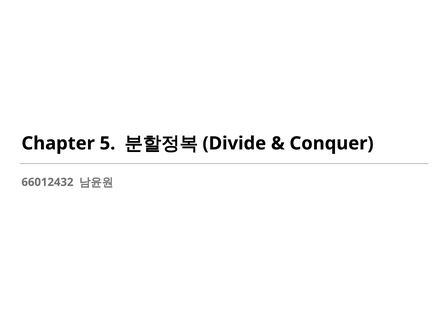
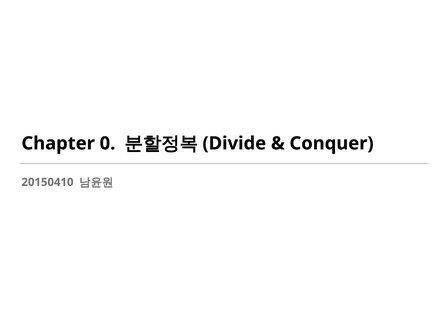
5: 5 -> 0
66012432: 66012432 -> 20150410
